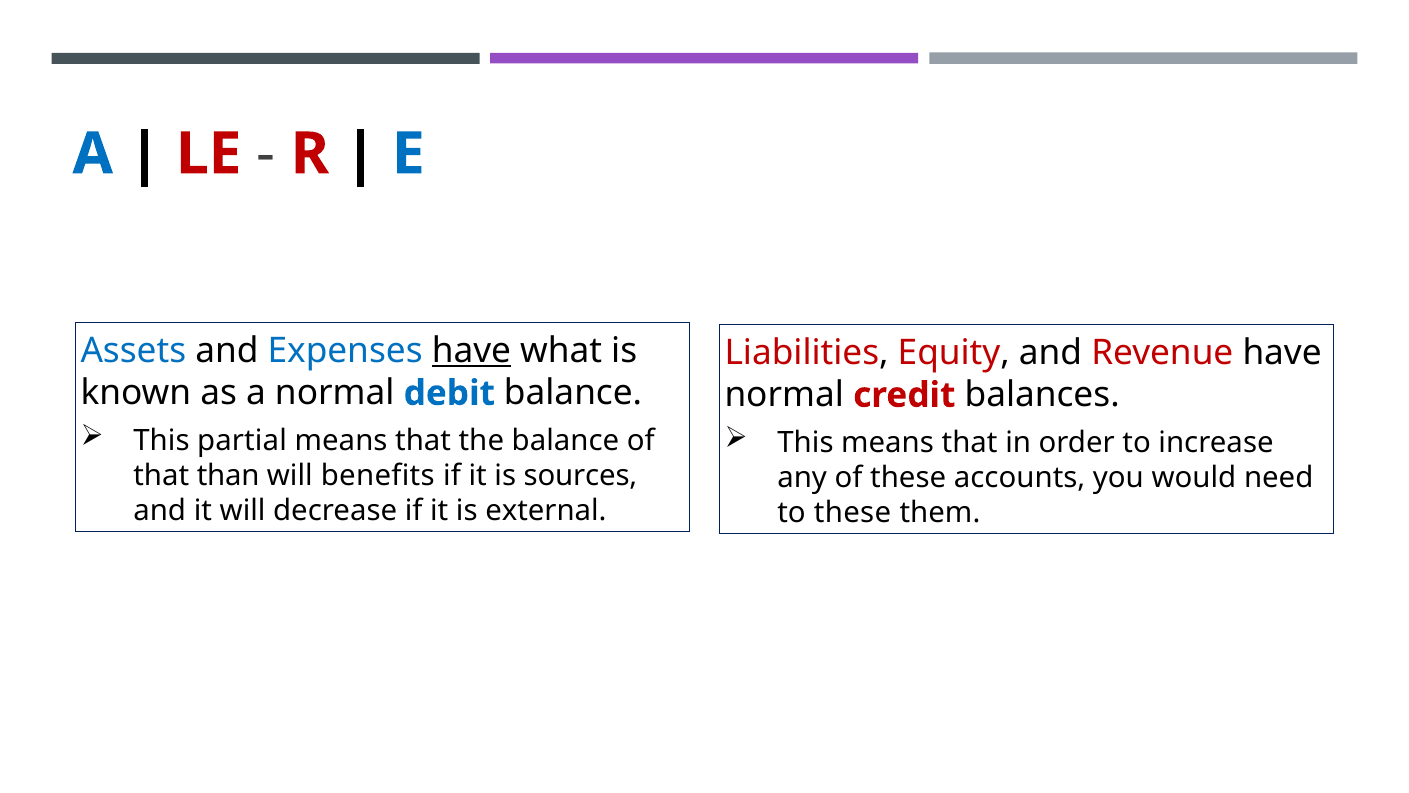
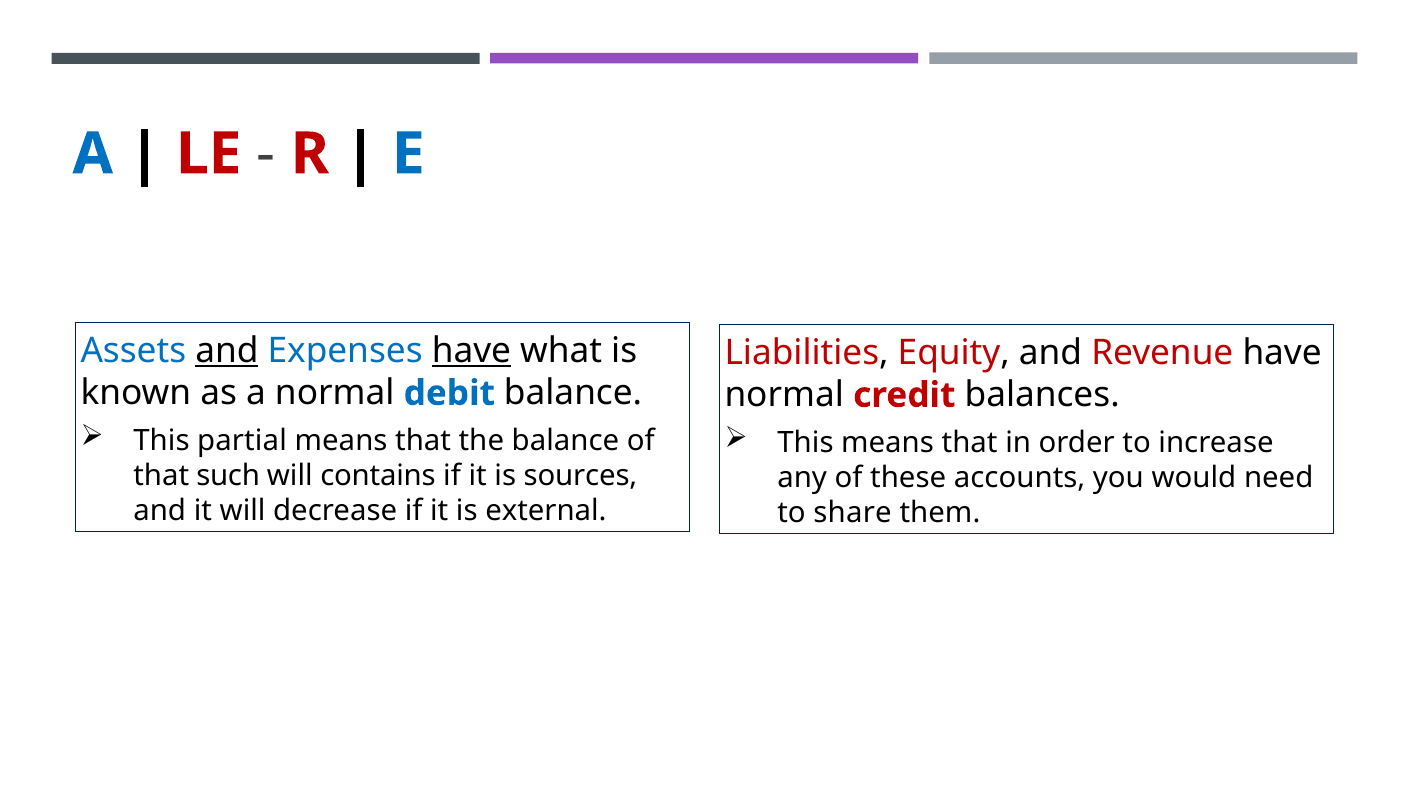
and at (227, 351) underline: none -> present
than: than -> such
benefits: benefits -> contains
to these: these -> share
